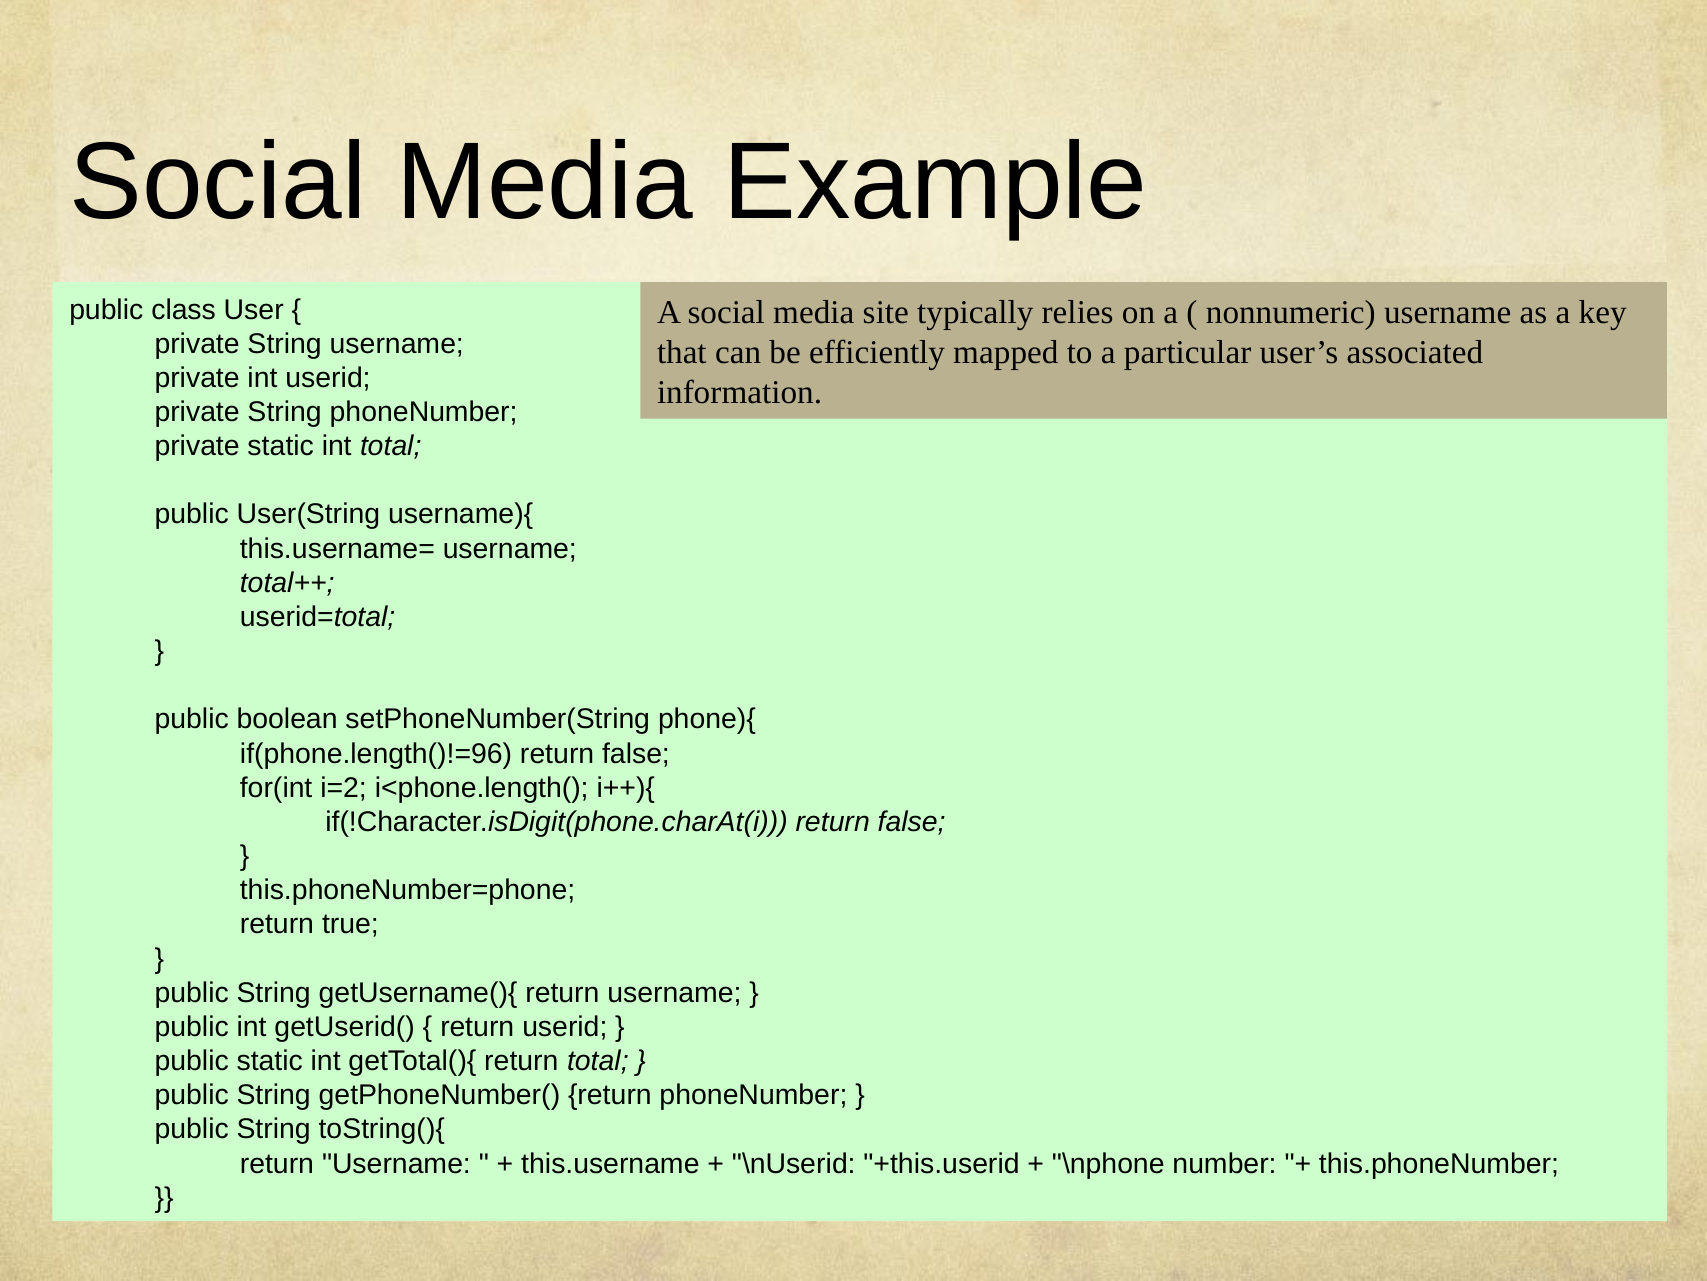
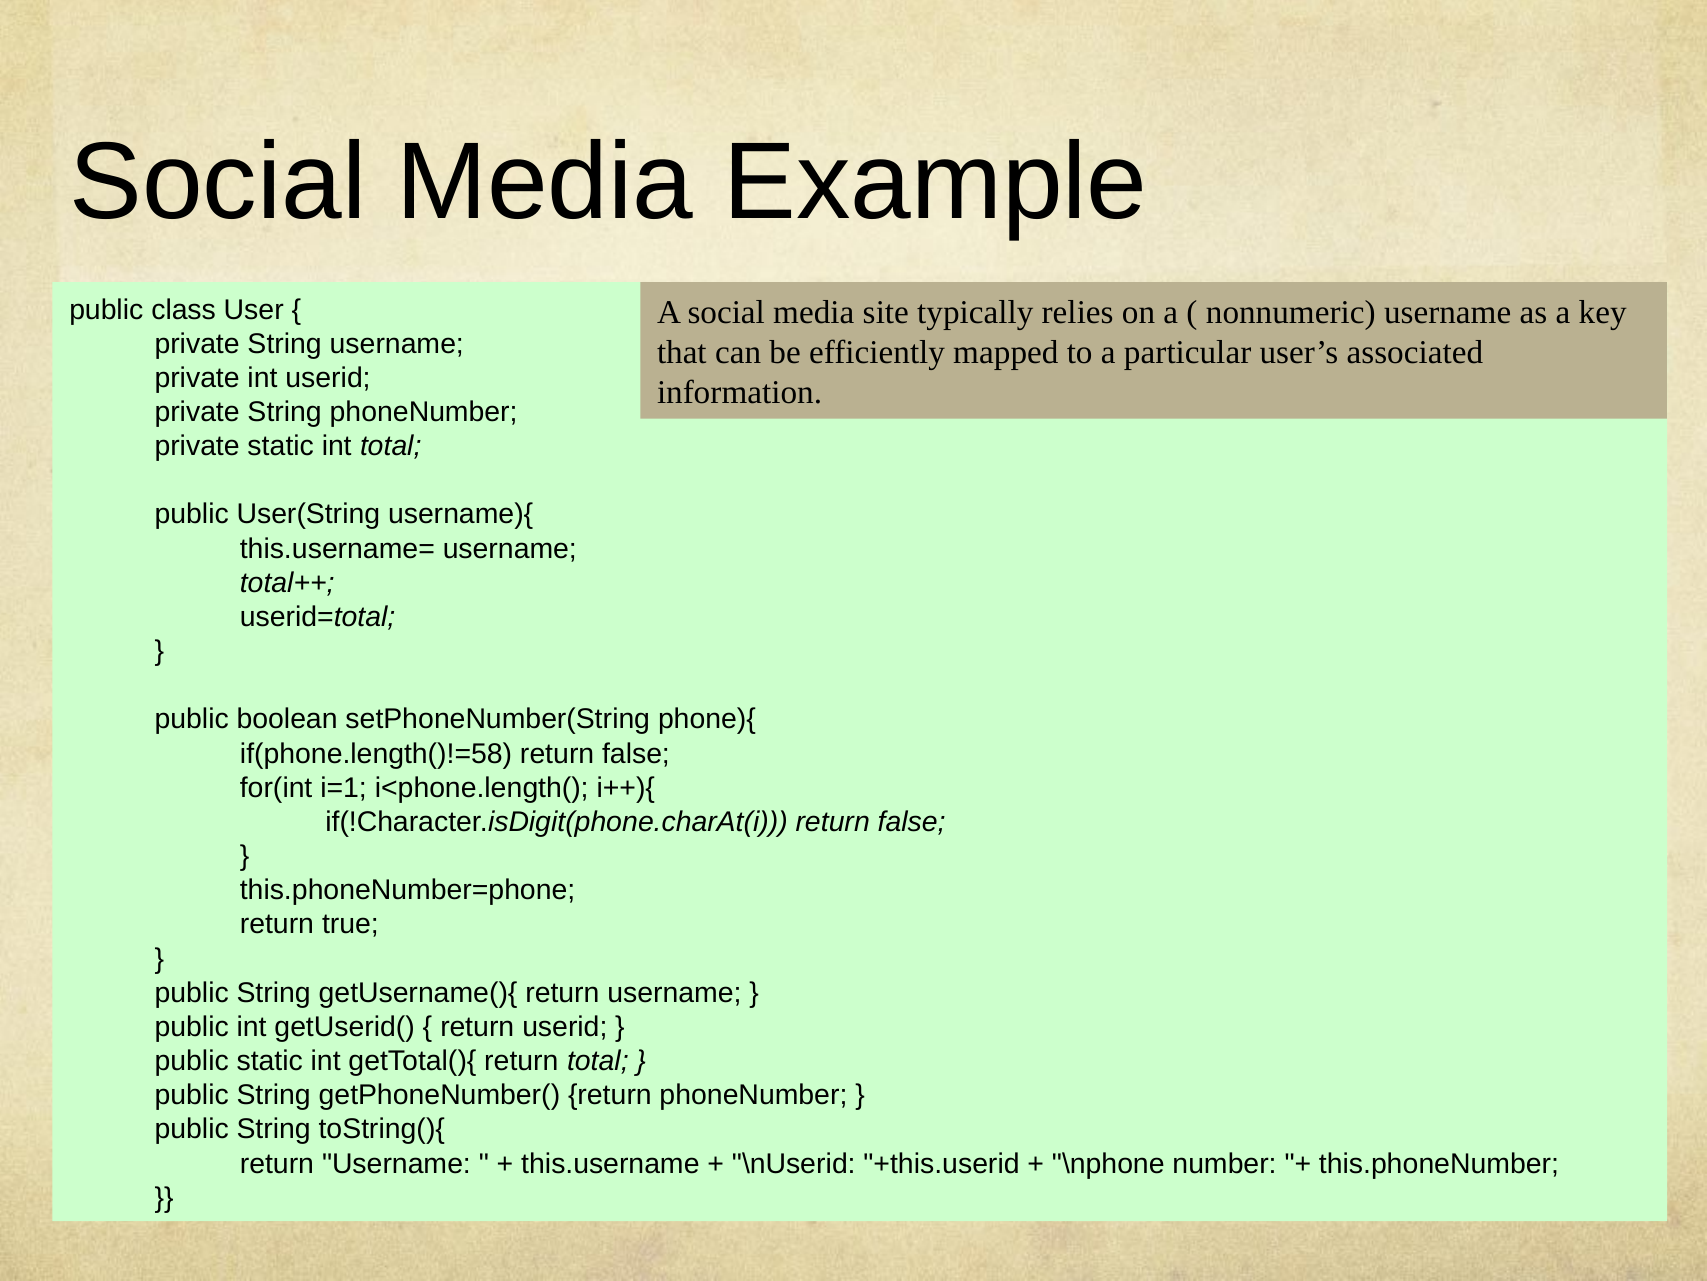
if(phone.length()!=96: if(phone.length()!=96 -> if(phone.length()!=58
i=2: i=2 -> i=1
